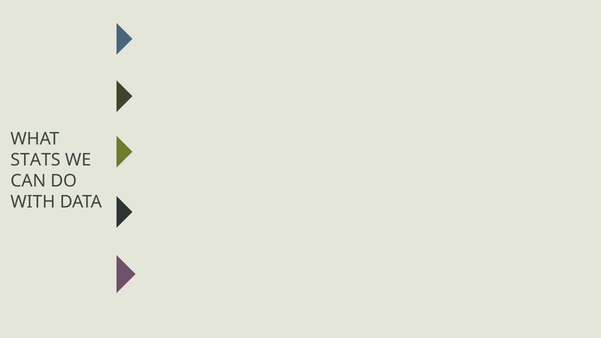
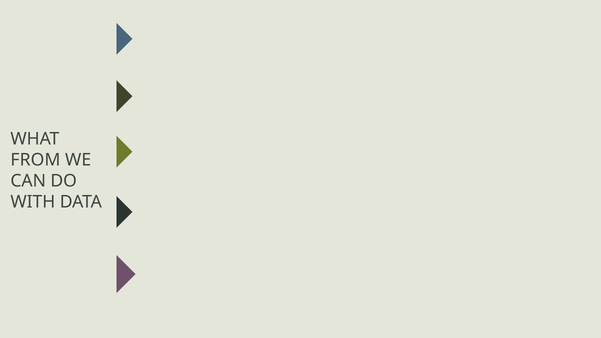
STATS: STATS -> FROM
